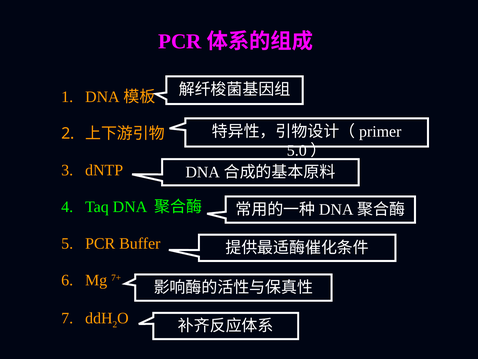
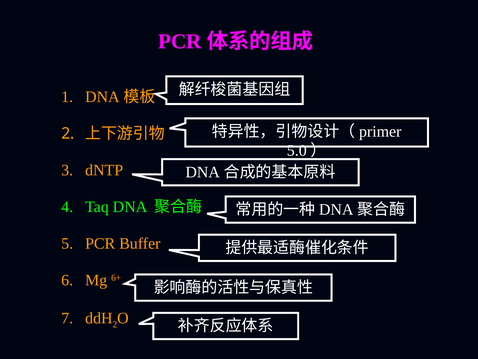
7+: 7+ -> 6+
